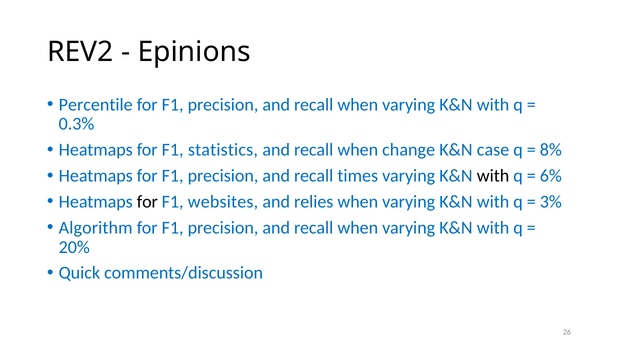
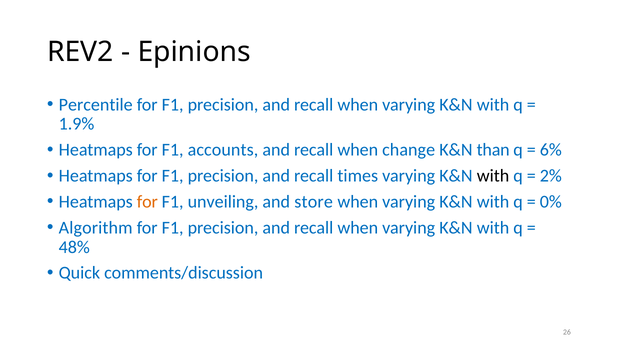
0.3%: 0.3% -> 1.9%
statistics: statistics -> accounts
case: case -> than
8%: 8% -> 6%
6%: 6% -> 2%
for at (147, 202) colour: black -> orange
websites: websites -> unveiling
relies: relies -> store
3%: 3% -> 0%
20%: 20% -> 48%
